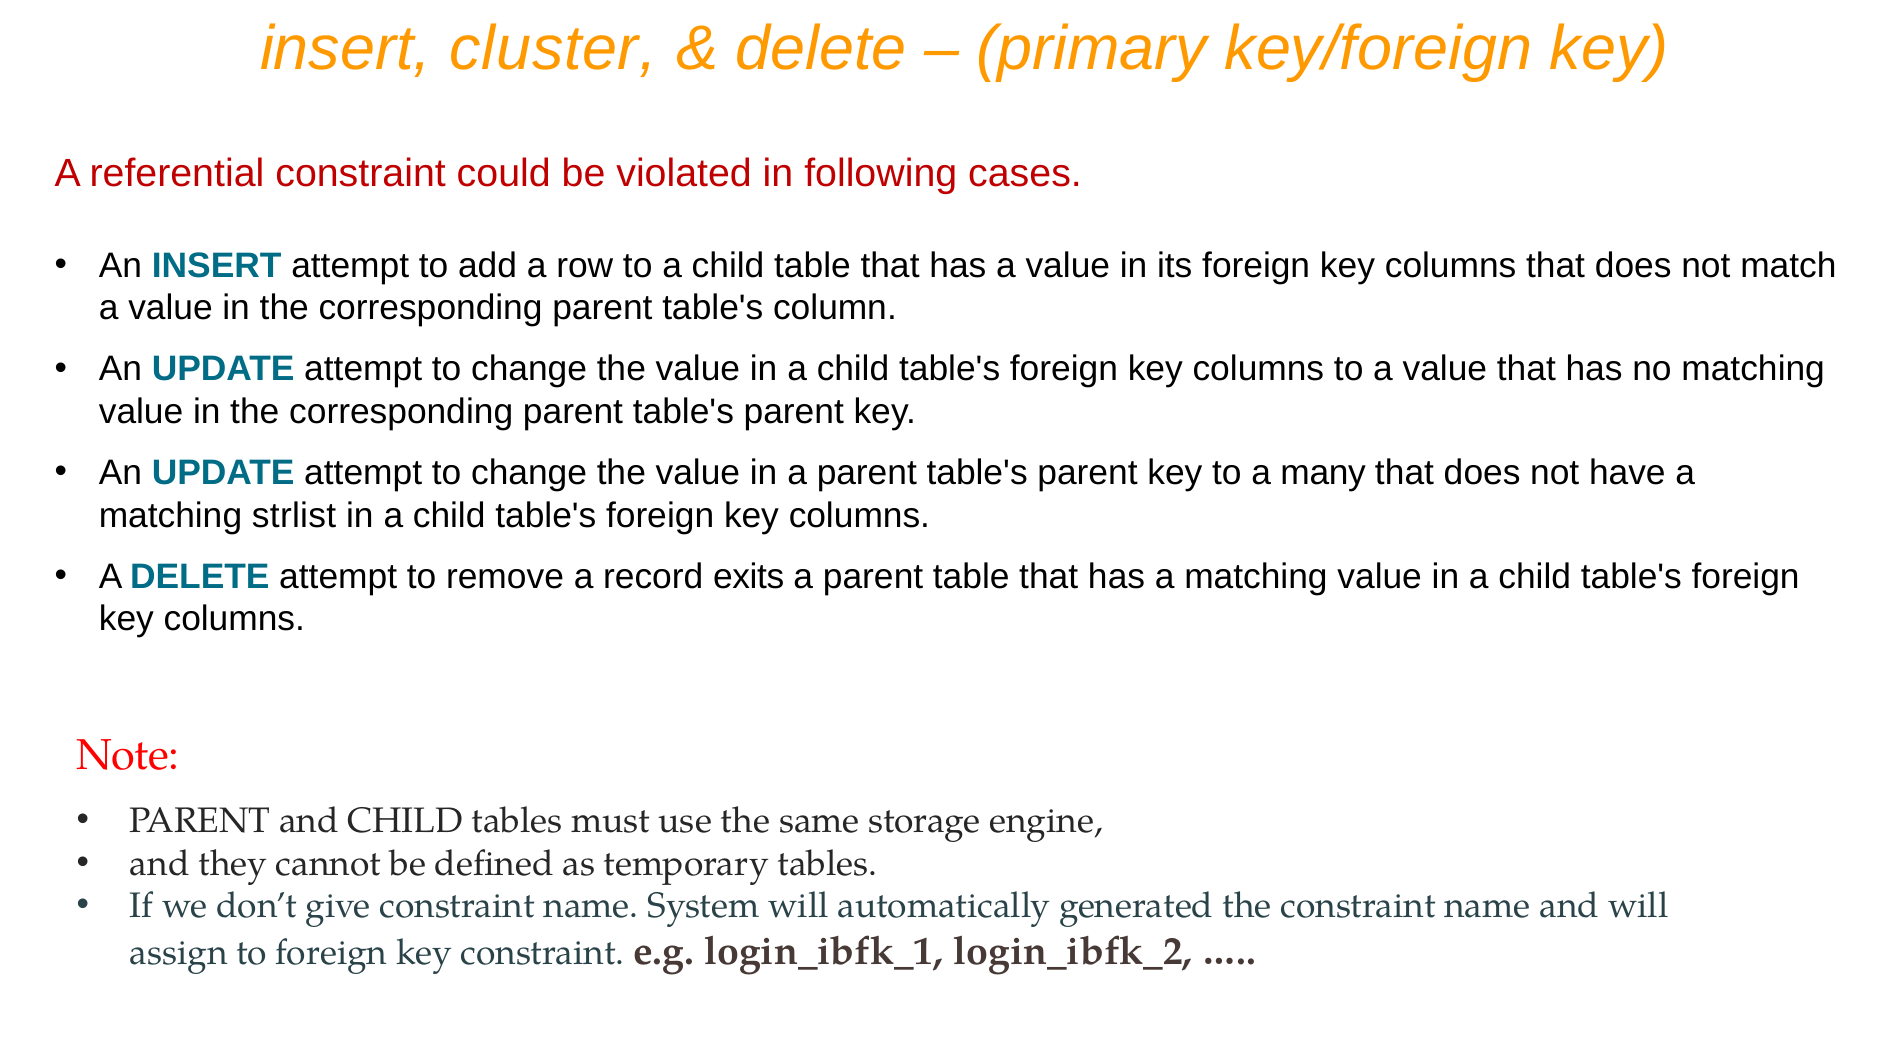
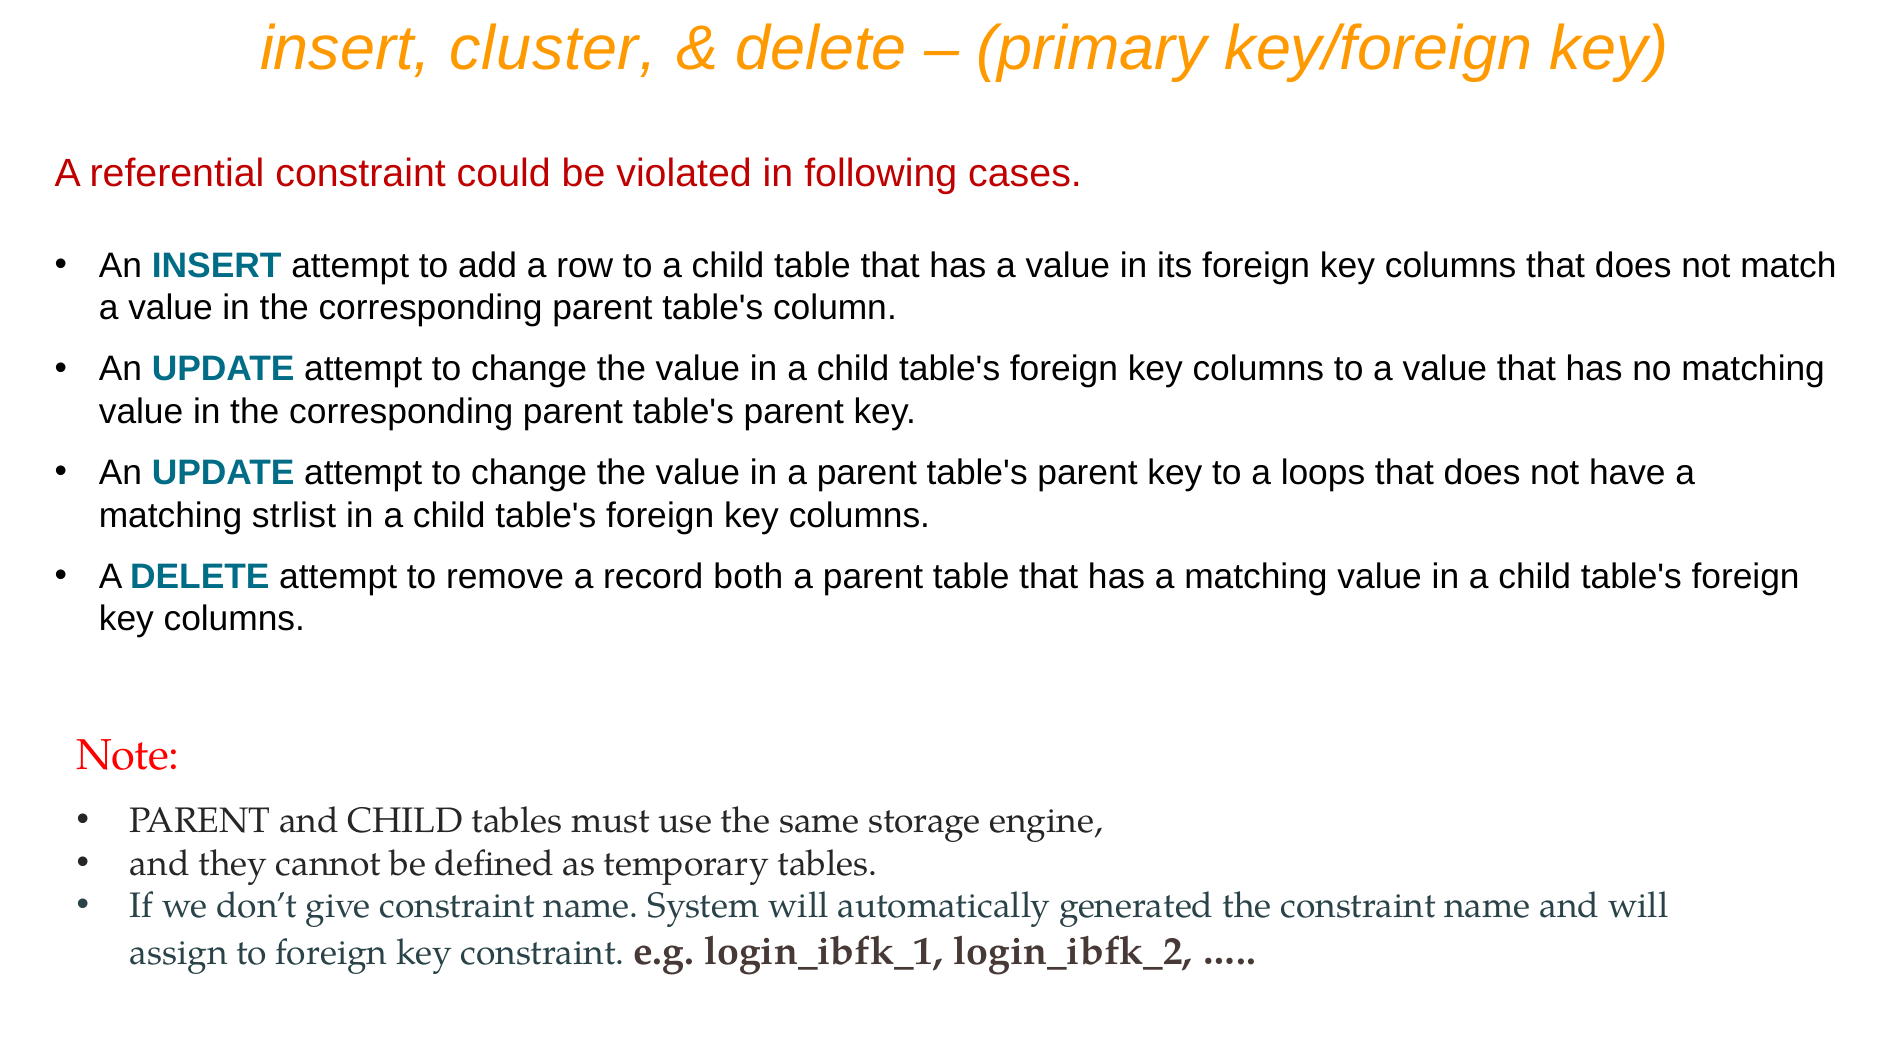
many: many -> loops
exits: exits -> both
